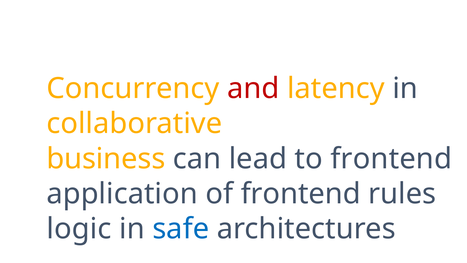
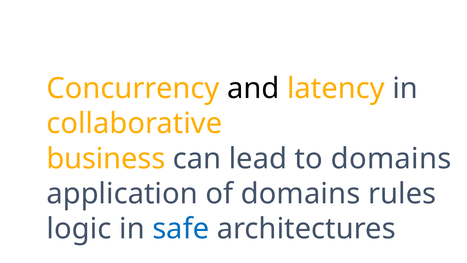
and colour: red -> black
to frontend: frontend -> domains
of frontend: frontend -> domains
